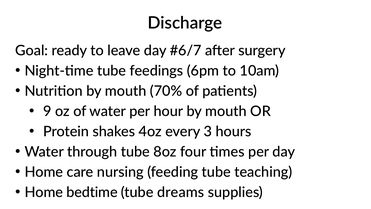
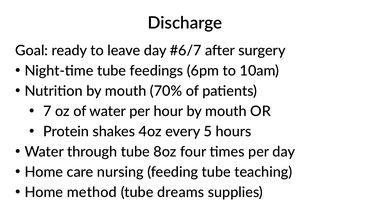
9: 9 -> 7
3: 3 -> 5
bedtime: bedtime -> method
